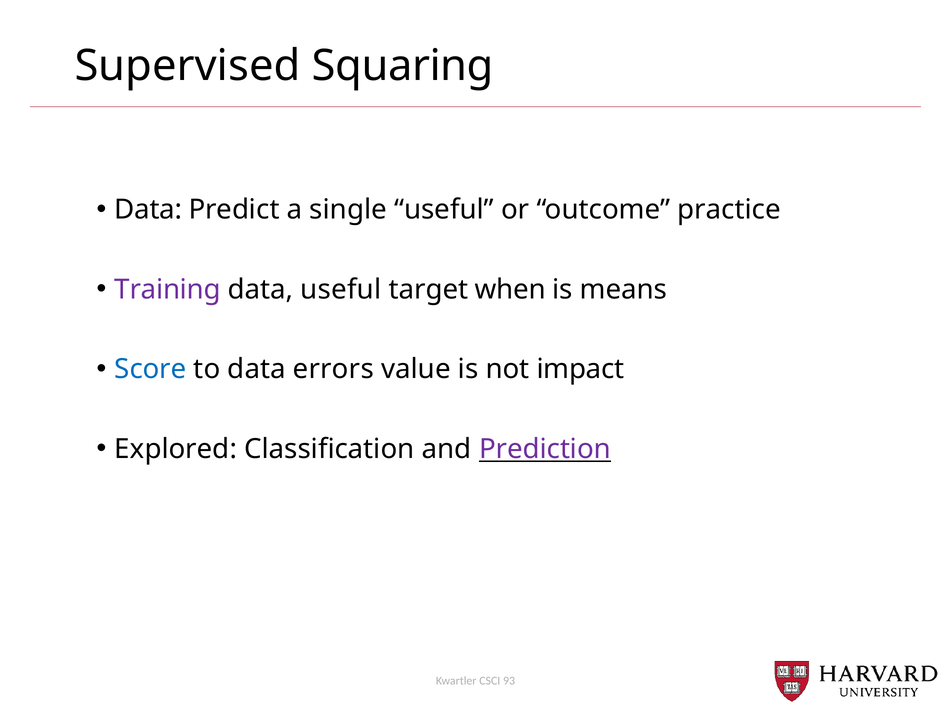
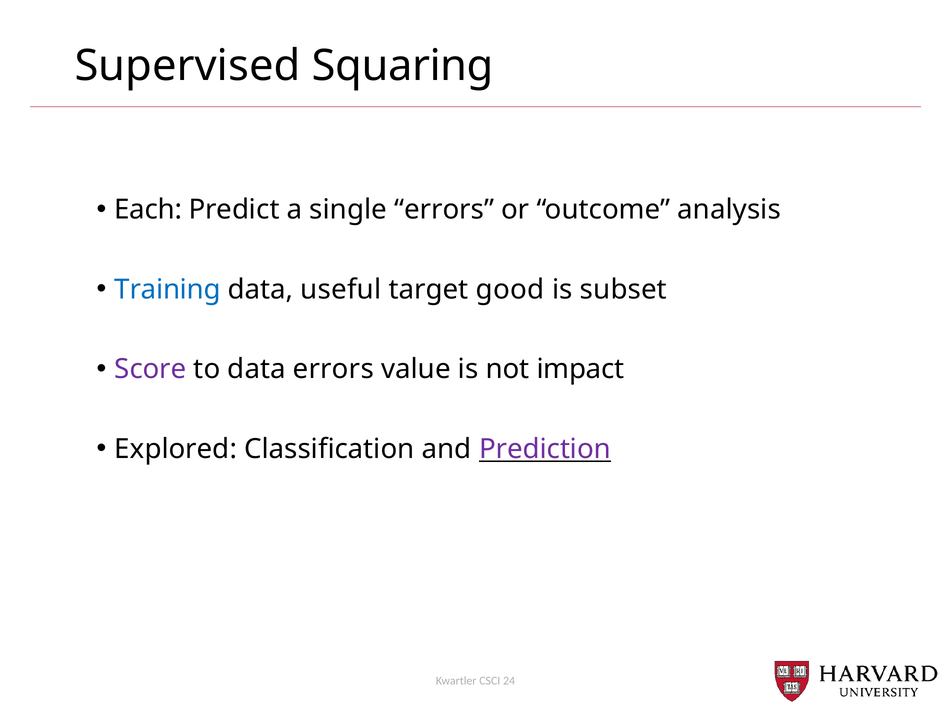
Data at (148, 210): Data -> Each
single useful: useful -> errors
practice: practice -> analysis
Training colour: purple -> blue
when: when -> good
means: means -> subset
Score colour: blue -> purple
93: 93 -> 24
